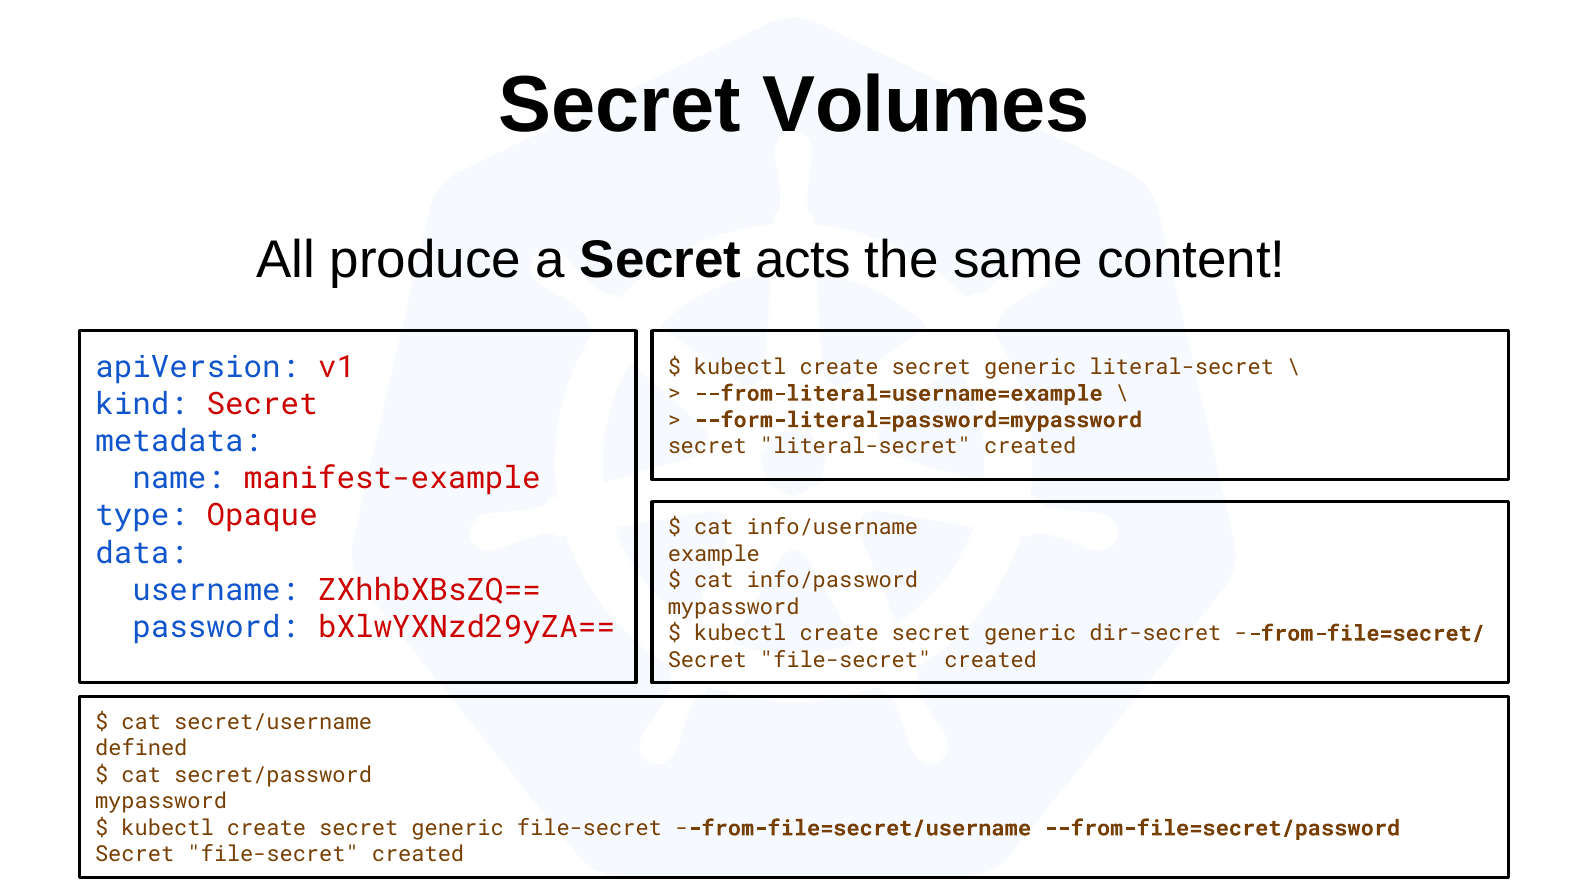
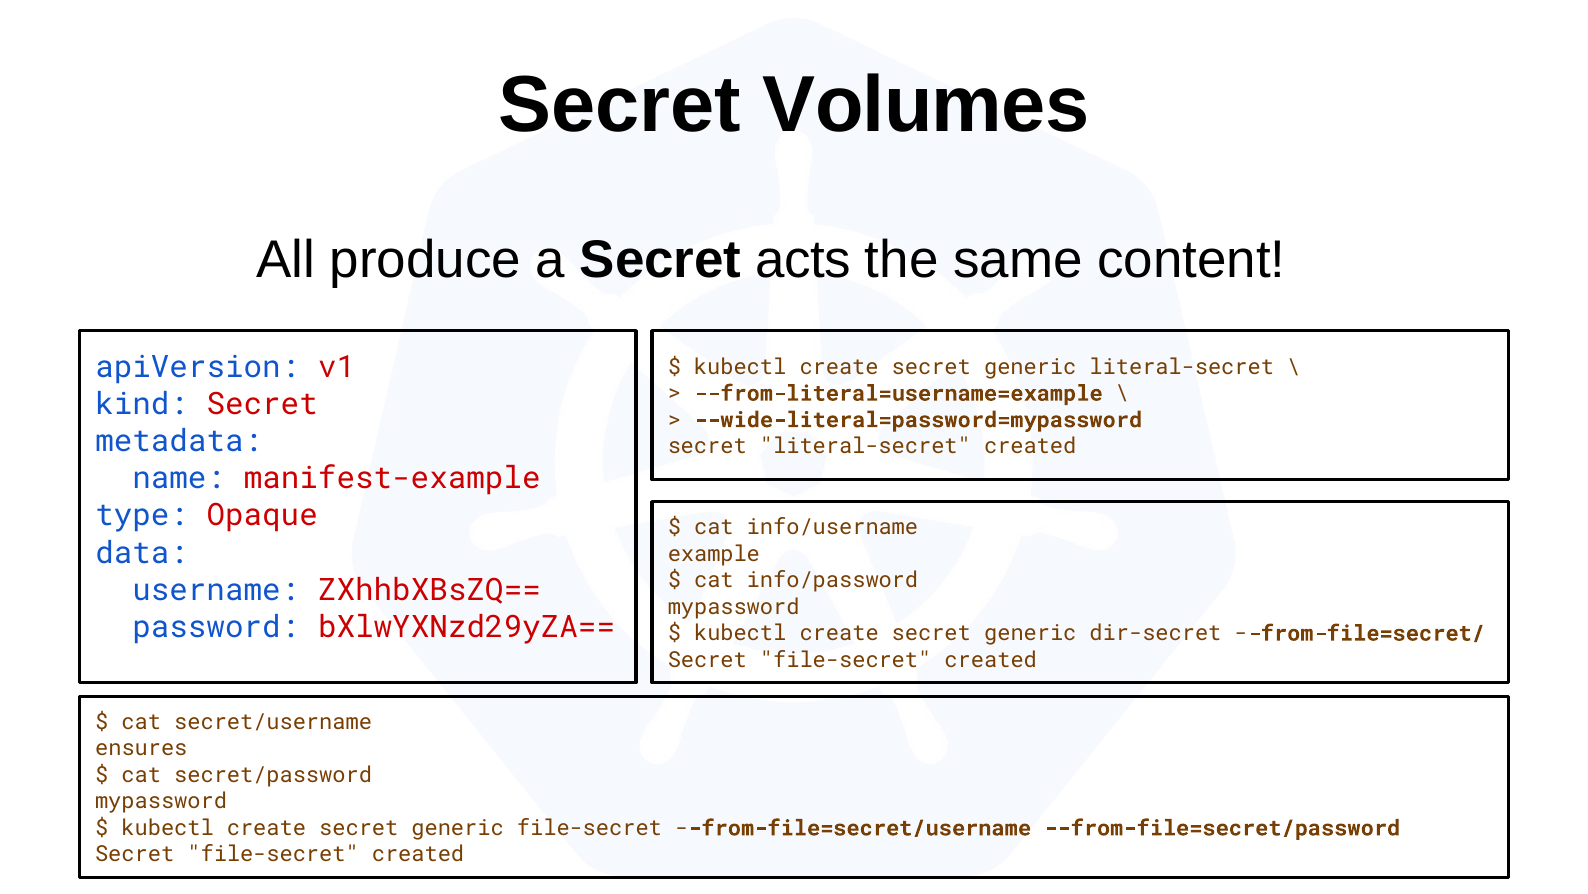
--form-literal=password=mypassword: --form-literal=password=mypassword -> --wide-literal=password=mypassword
defined: defined -> ensures
